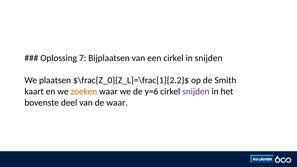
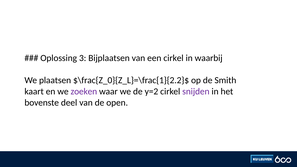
7: 7 -> 3
in snijden: snijden -> waarbij
zoeken colour: orange -> purple
y=6: y=6 -> y=2
de waar: waar -> open
